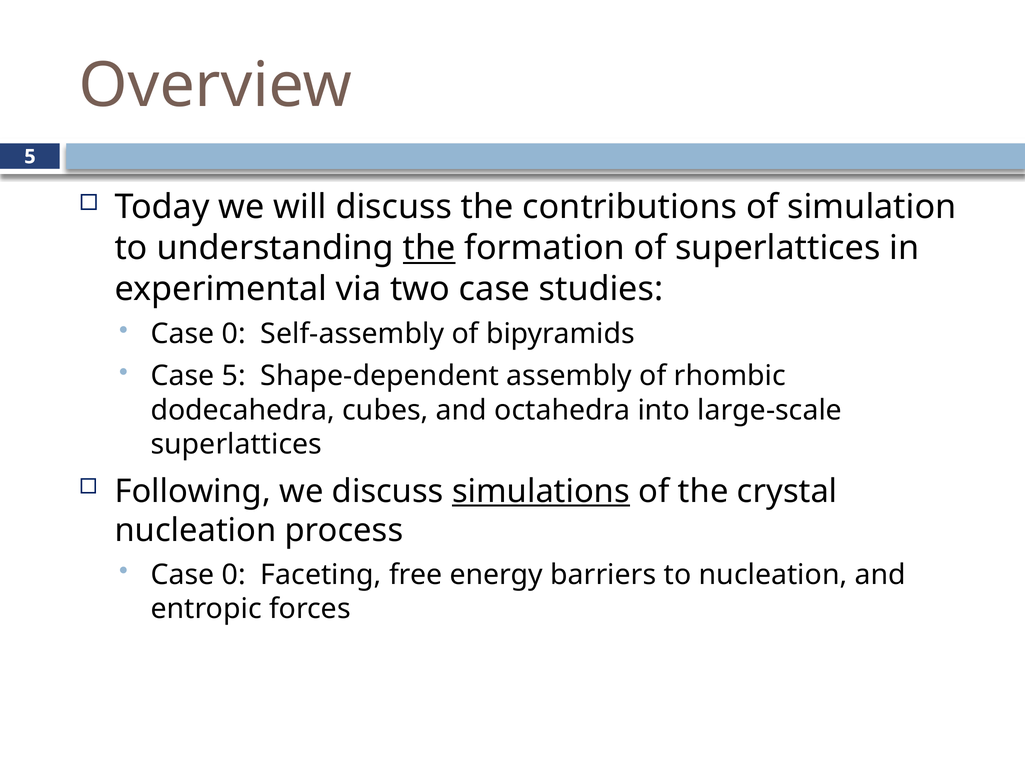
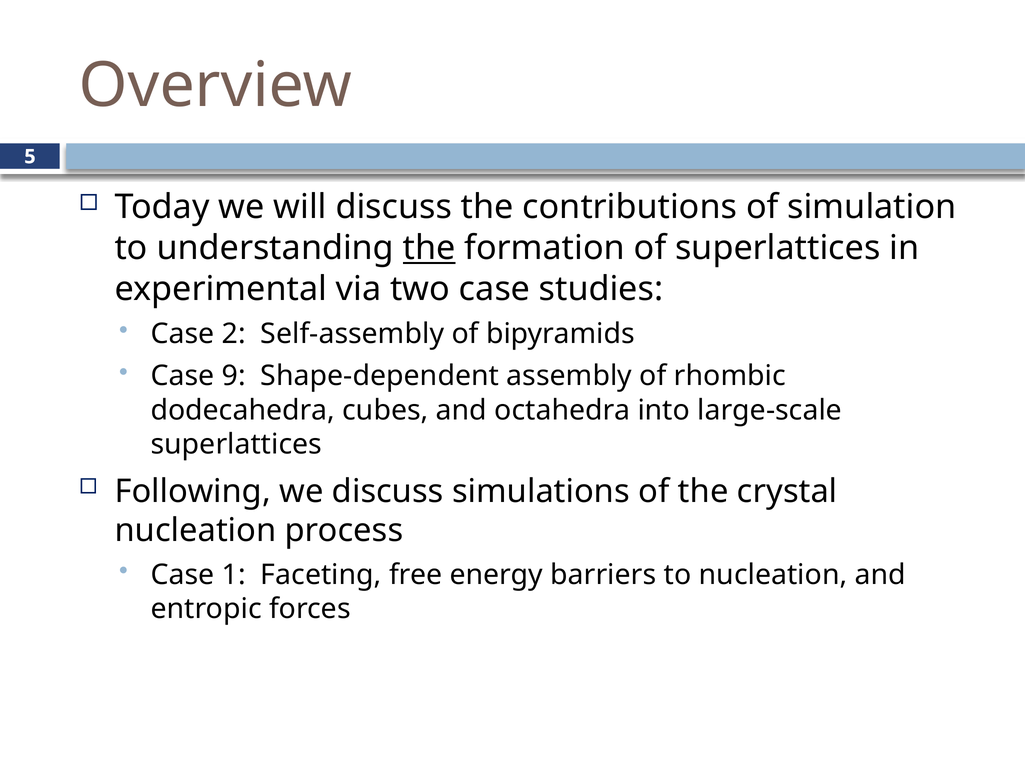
0 at (234, 334): 0 -> 2
Case 5: 5 -> 9
simulations underline: present -> none
0 at (234, 575): 0 -> 1
